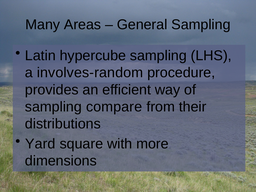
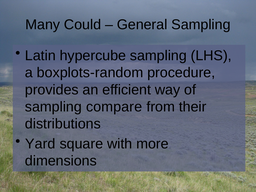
Areas: Areas -> Could
involves-random: involves-random -> boxplots-random
